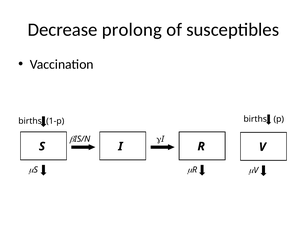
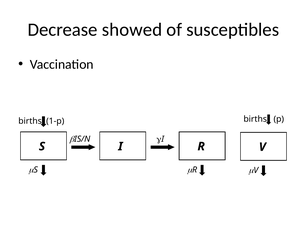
prolong: prolong -> showed
